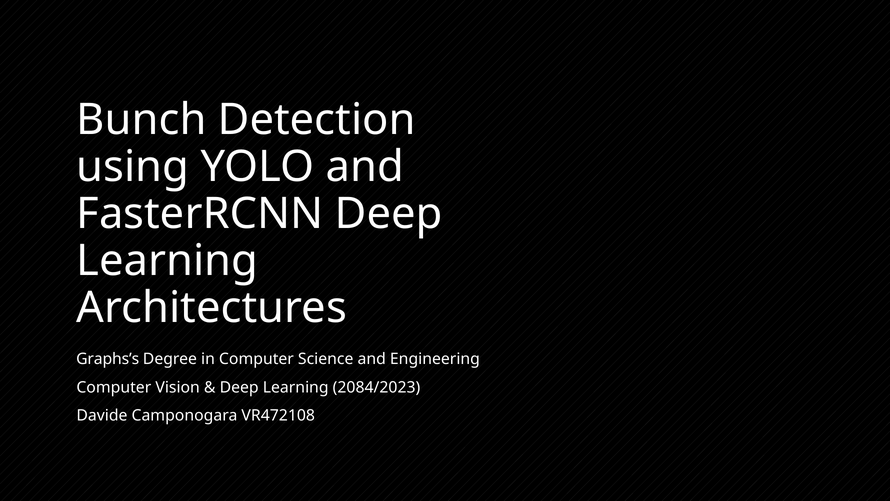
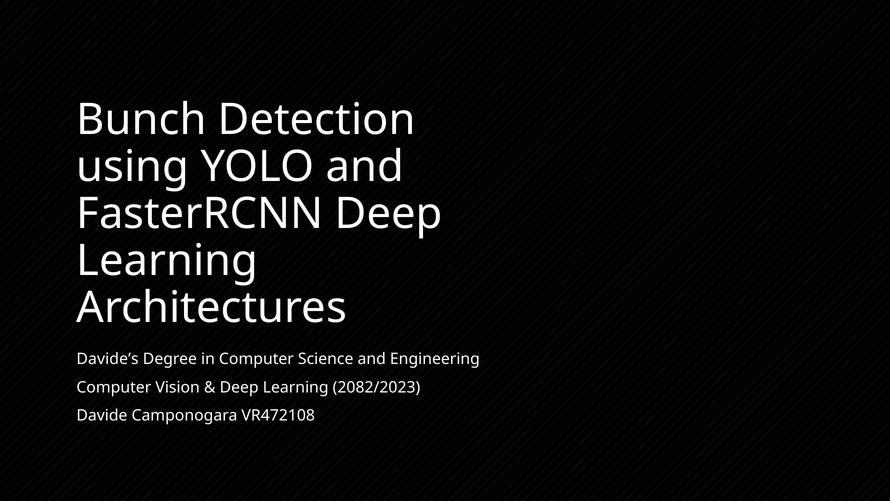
Graphs’s: Graphs’s -> Davide’s
2084/2023: 2084/2023 -> 2082/2023
